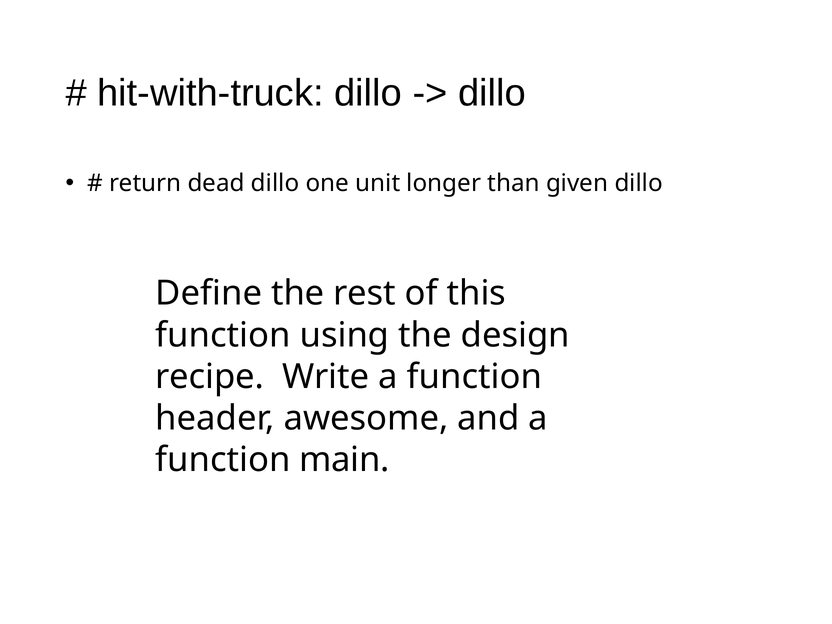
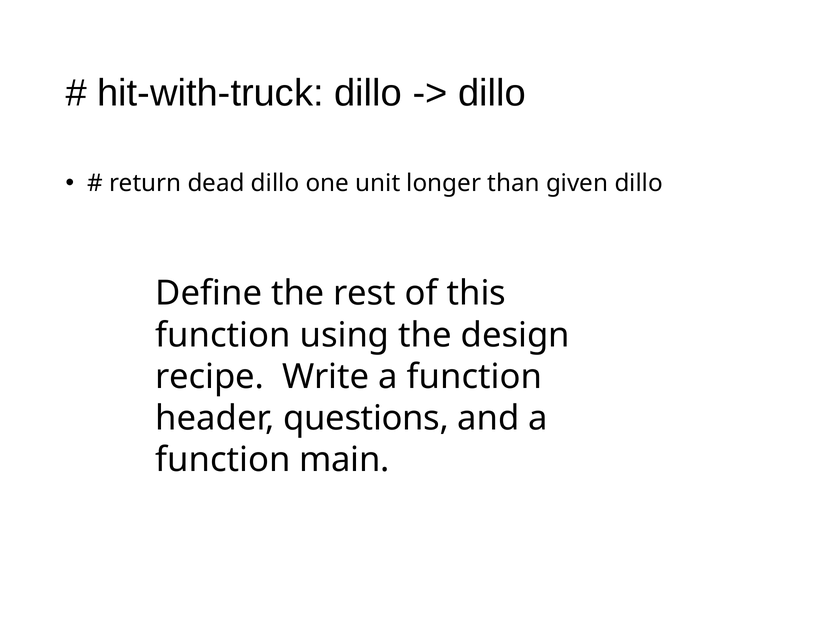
awesome: awesome -> questions
